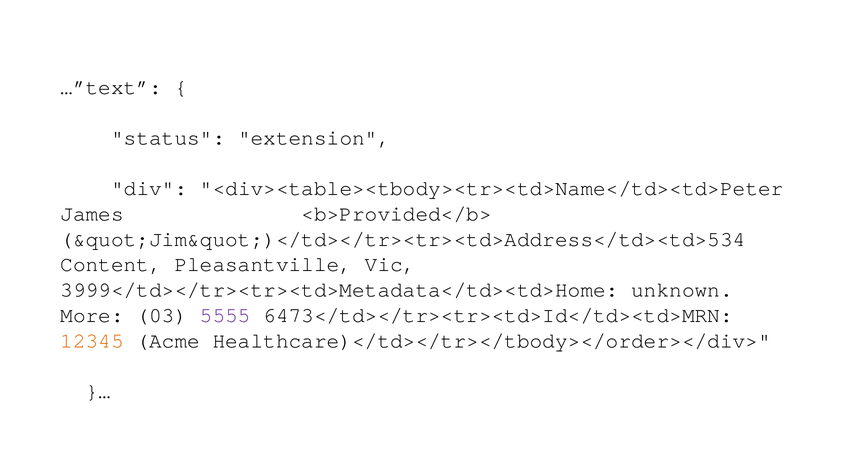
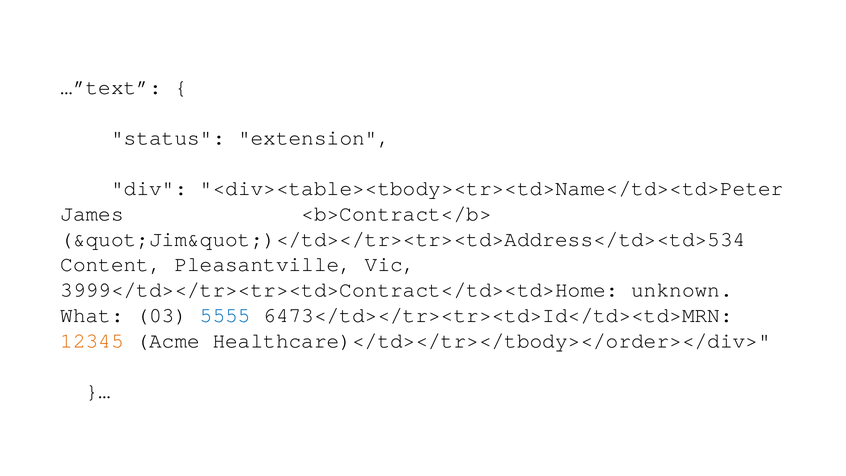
<b>Provided</b>: <b>Provided</b> -> <b>Contract</b>
3999</td></tr><tr><td>Metadata</td><td>Home: 3999</td></tr><tr><td>Metadata</td><td>Home -> 3999</td></tr><tr><td>Contract</td><td>Home
More: More -> What
5555 colour: purple -> blue
